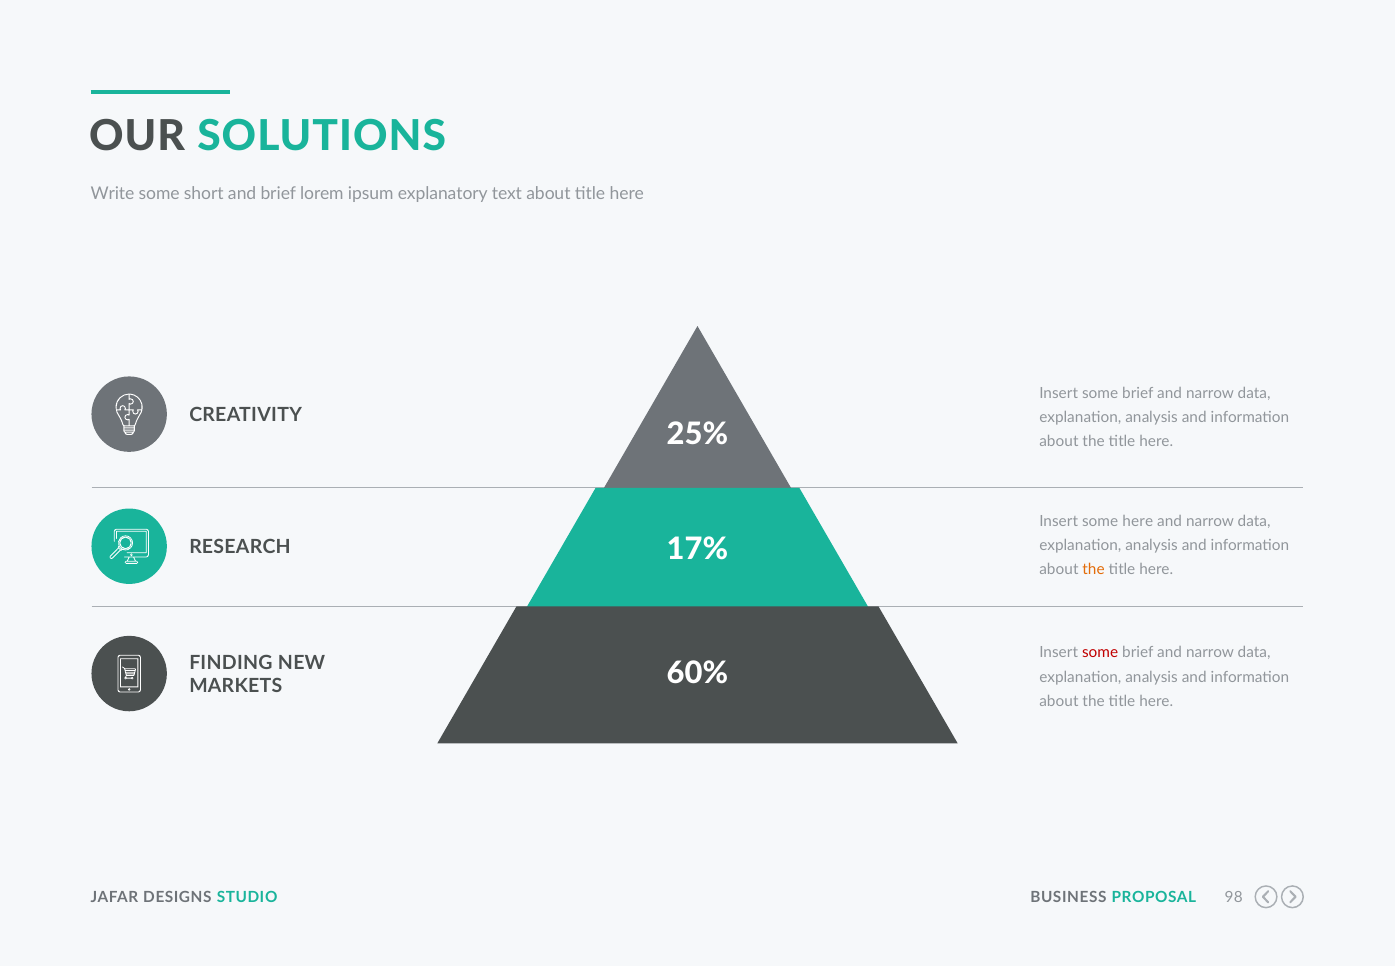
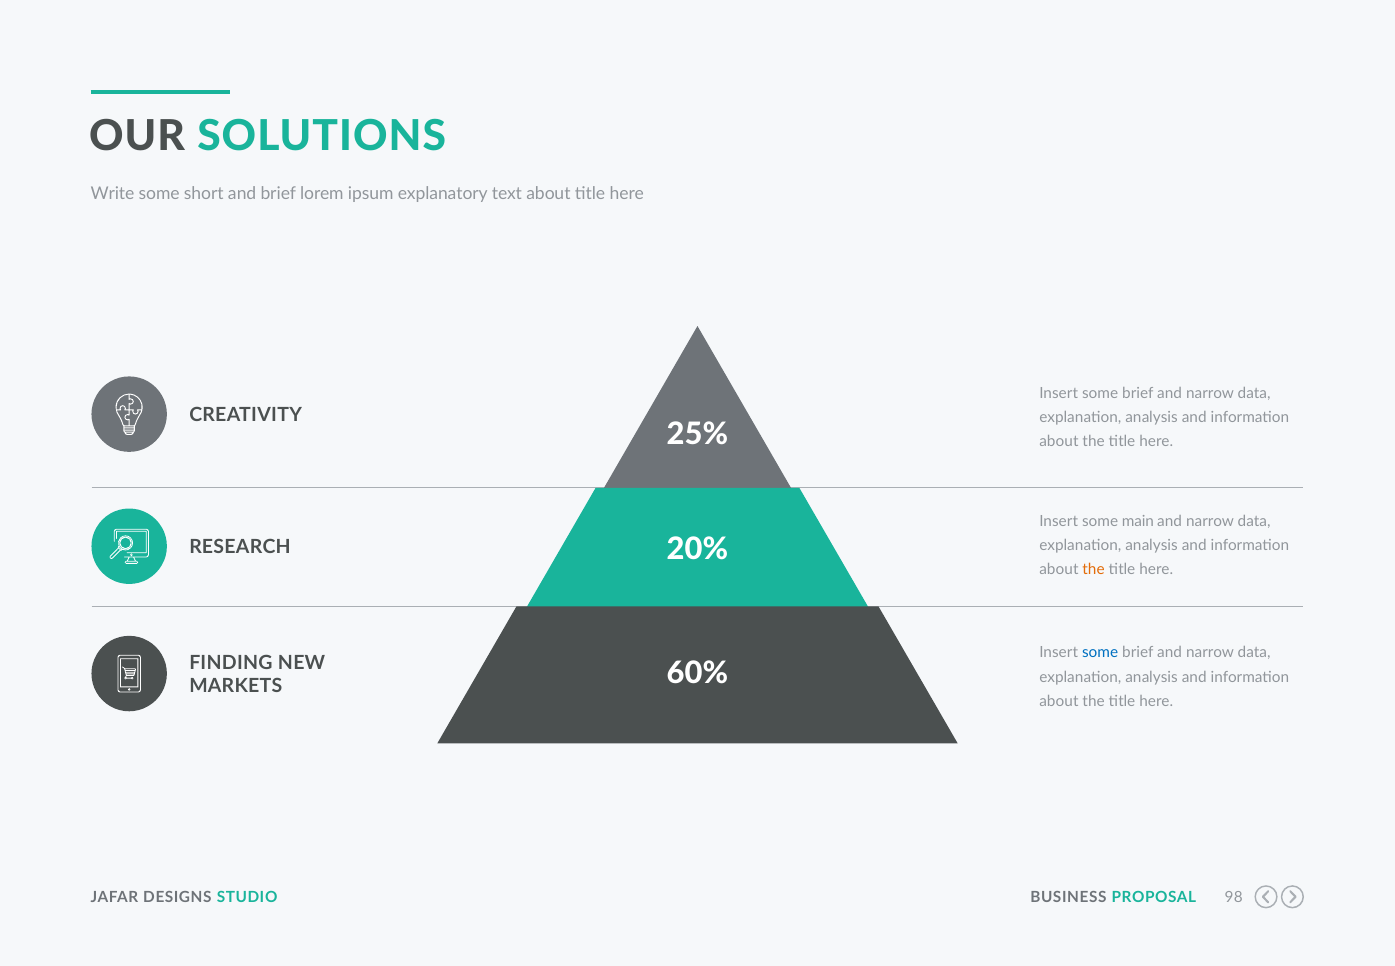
some here: here -> main
17%: 17% -> 20%
some at (1100, 653) colour: red -> blue
